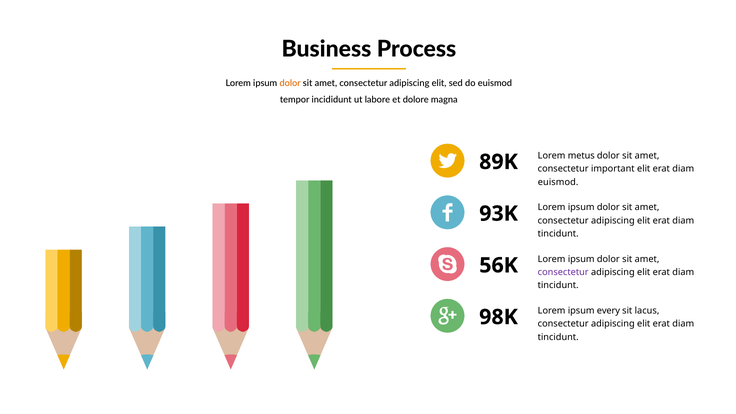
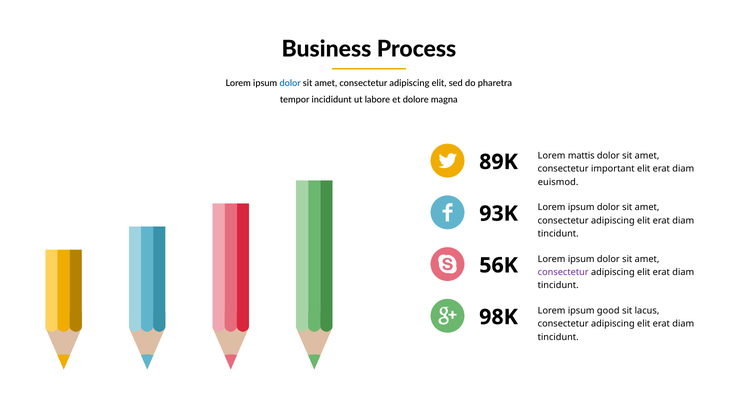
dolor at (290, 83) colour: orange -> blue
do euismod: euismod -> pharetra
metus: metus -> mattis
every: every -> good
